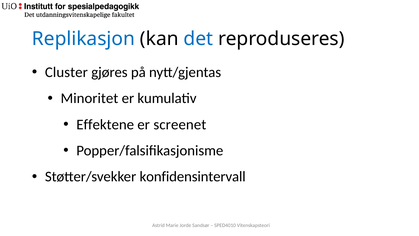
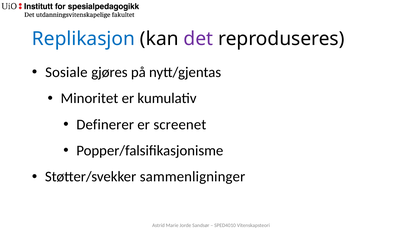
det colour: blue -> purple
Cluster: Cluster -> Sosiale
Effektene: Effektene -> Definerer
konfidensintervall: konfidensintervall -> sammenligninger
